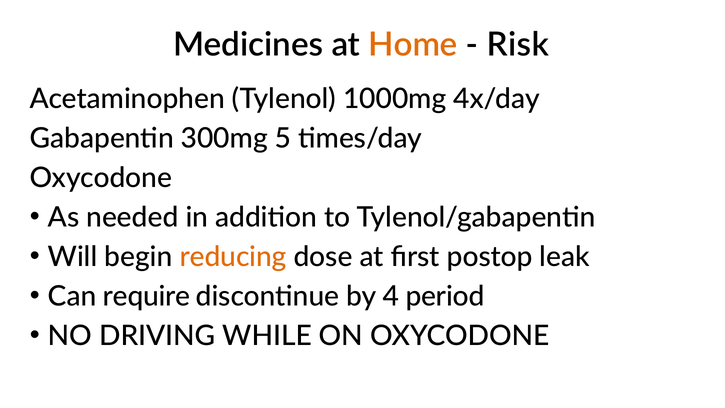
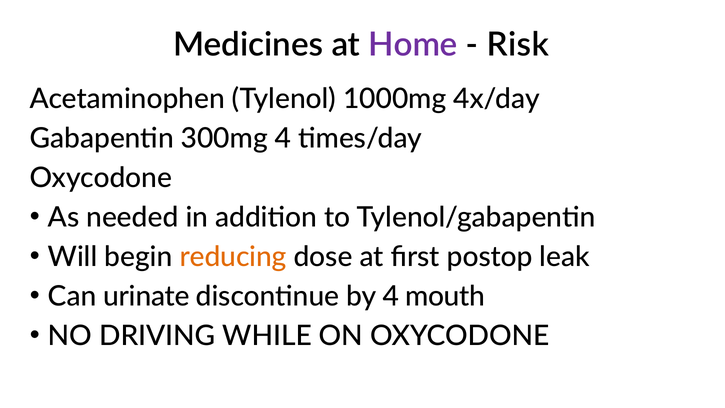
Home colour: orange -> purple
300mg 5: 5 -> 4
require: require -> urinate
period: period -> mouth
